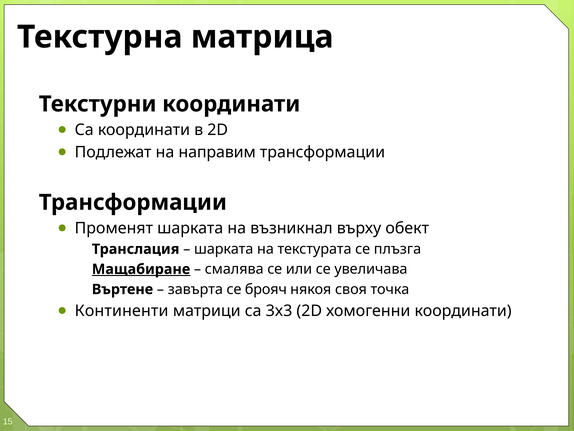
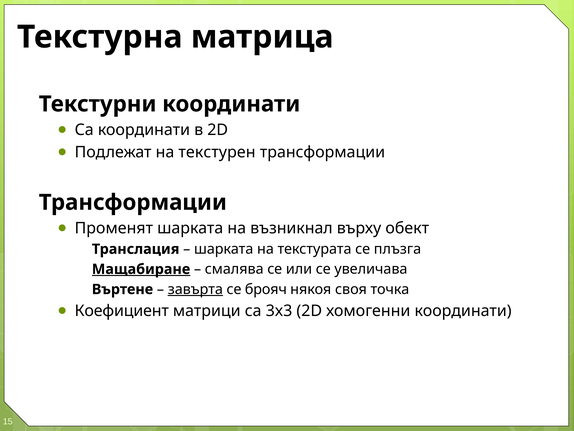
направим: направим -> текстурен
завърта underline: none -> present
Континенти: Континенти -> Коефициент
